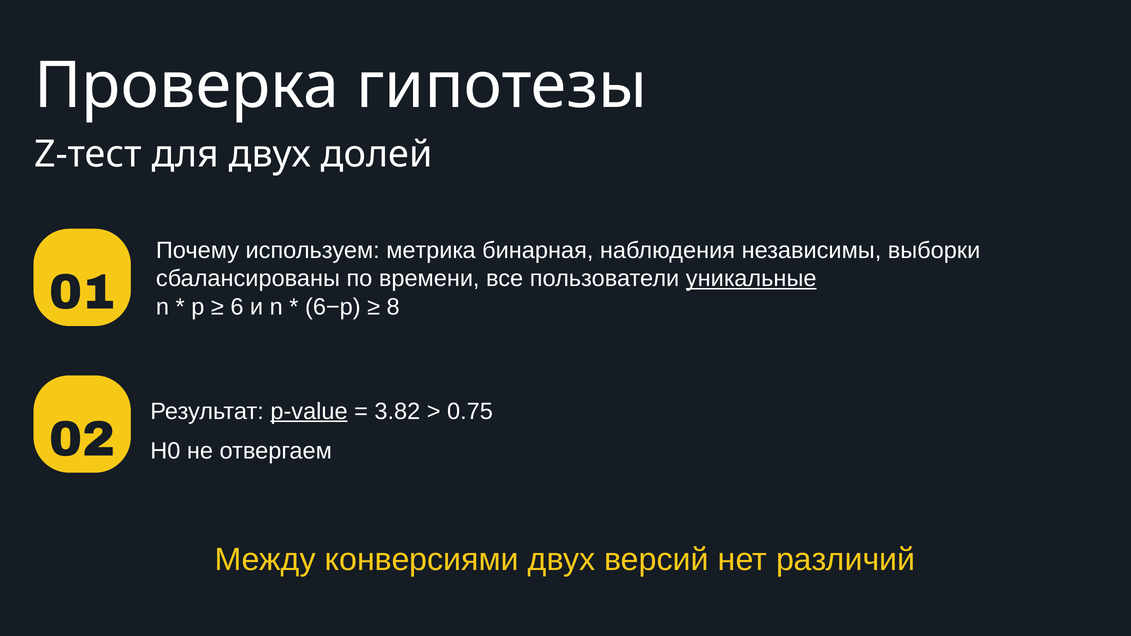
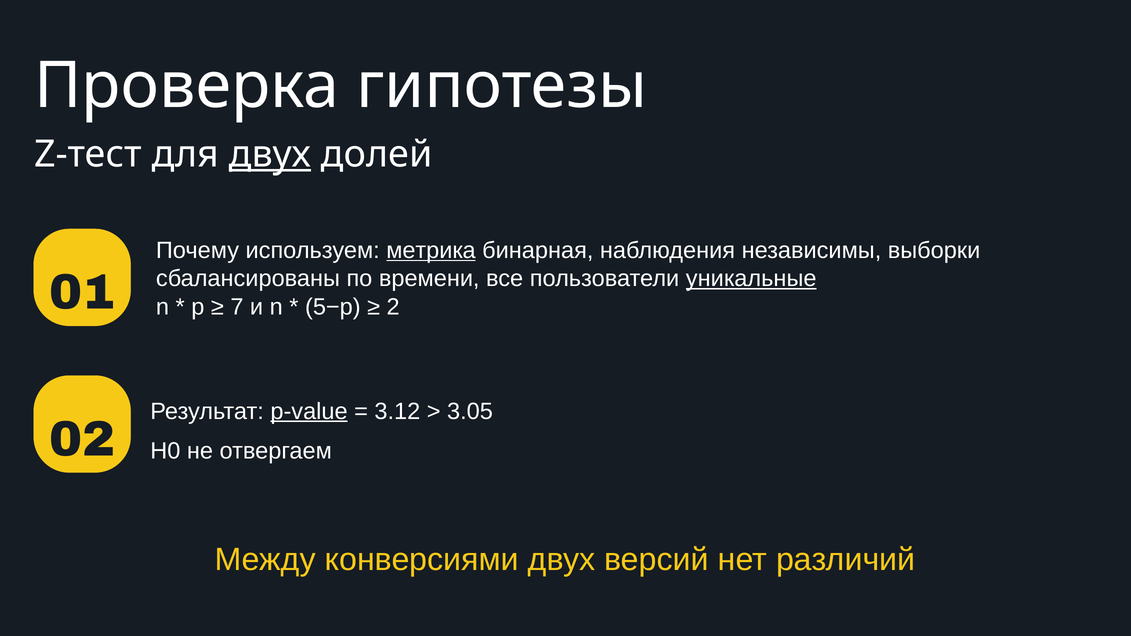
двух at (270, 154) underline: none -> present
метрика underline: none -> present
6: 6 -> 7
6−p: 6−p -> 5−p
8: 8 -> 2
3.82: 3.82 -> 3.12
0.75: 0.75 -> 3.05
